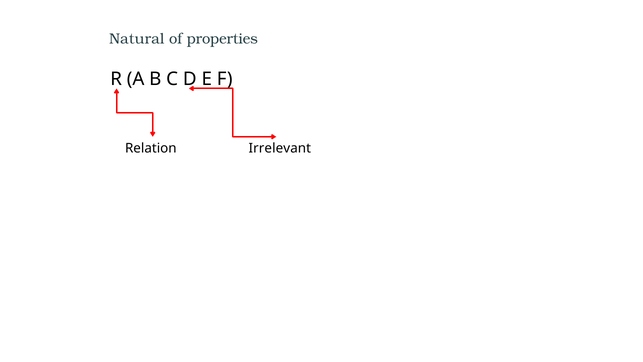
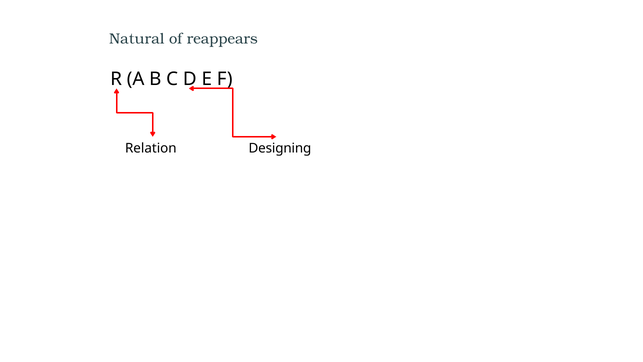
properties: properties -> reappears
Irrelevant: Irrelevant -> Designing
